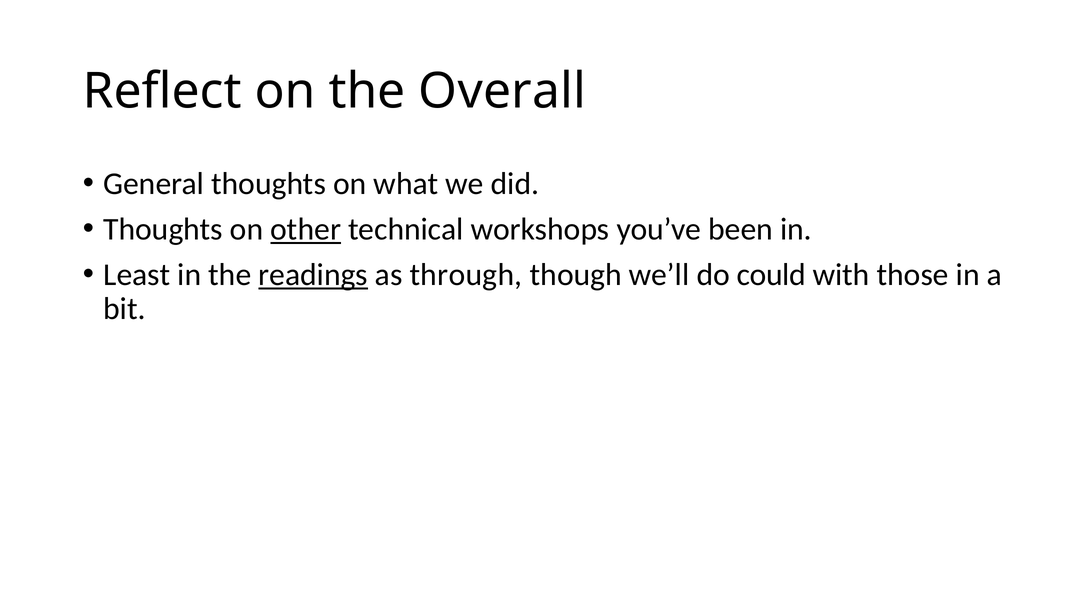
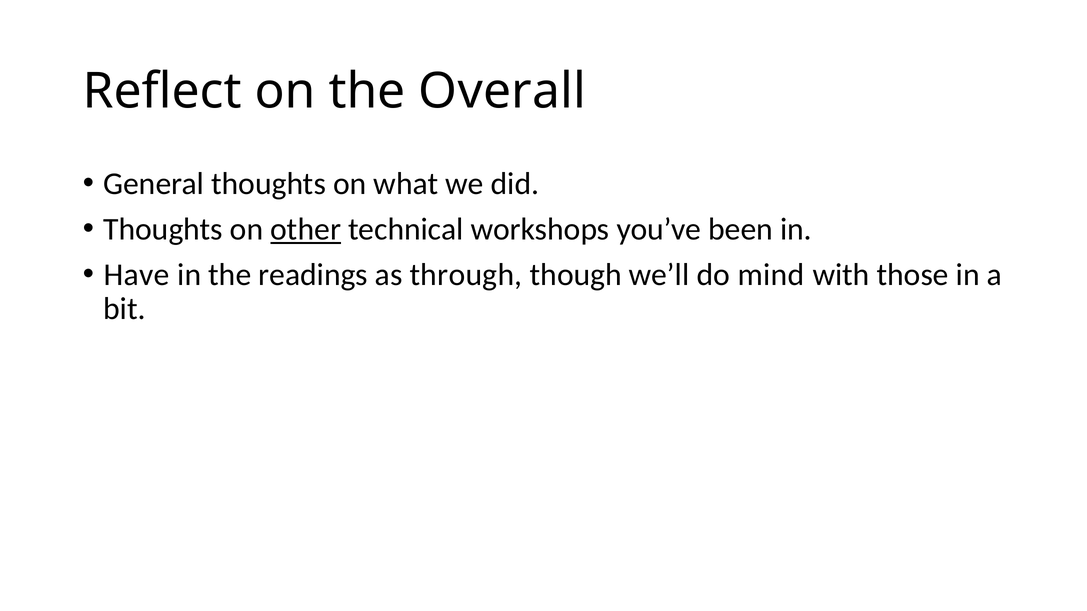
Least: Least -> Have
readings underline: present -> none
could: could -> mind
